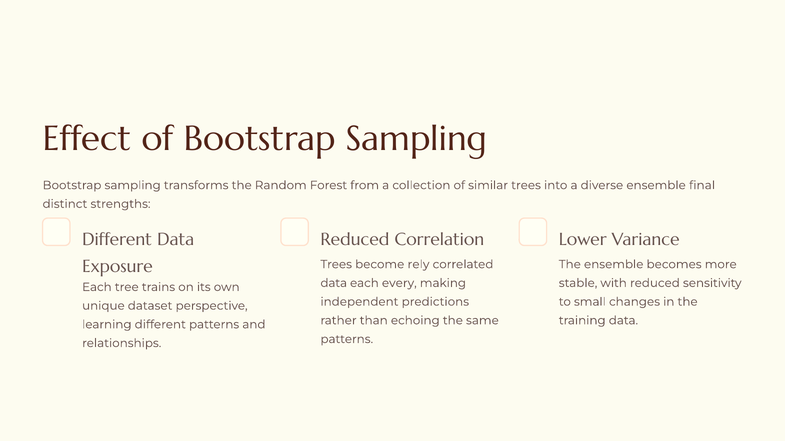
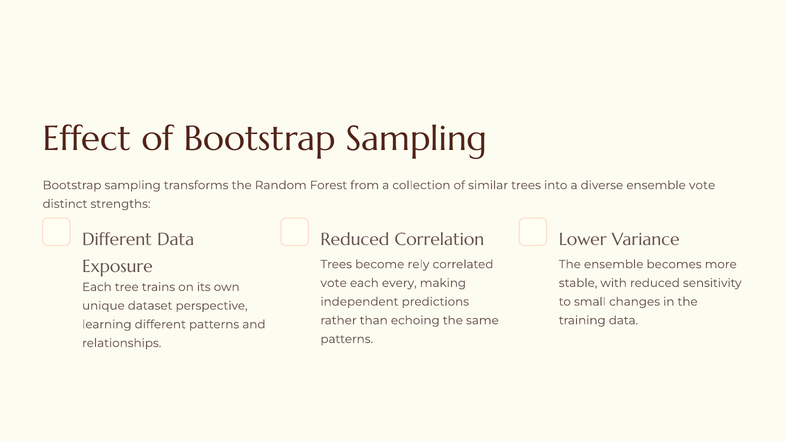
ensemble final: final -> vote
data at (334, 283): data -> vote
